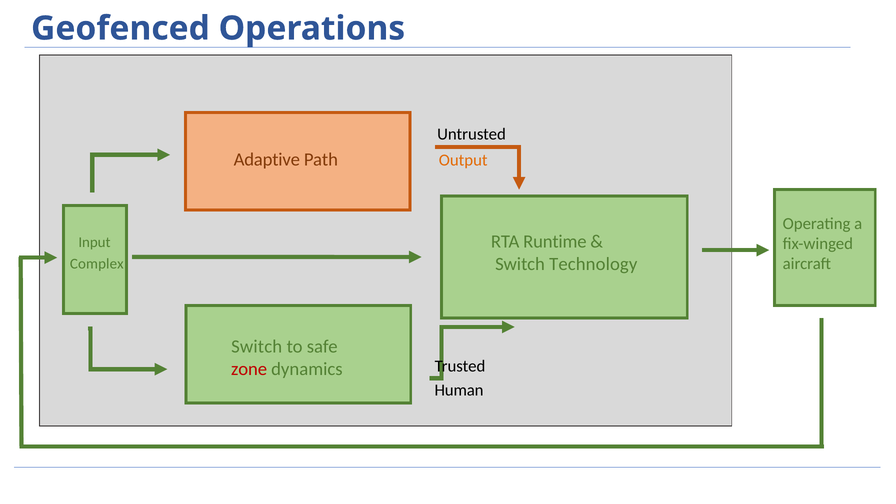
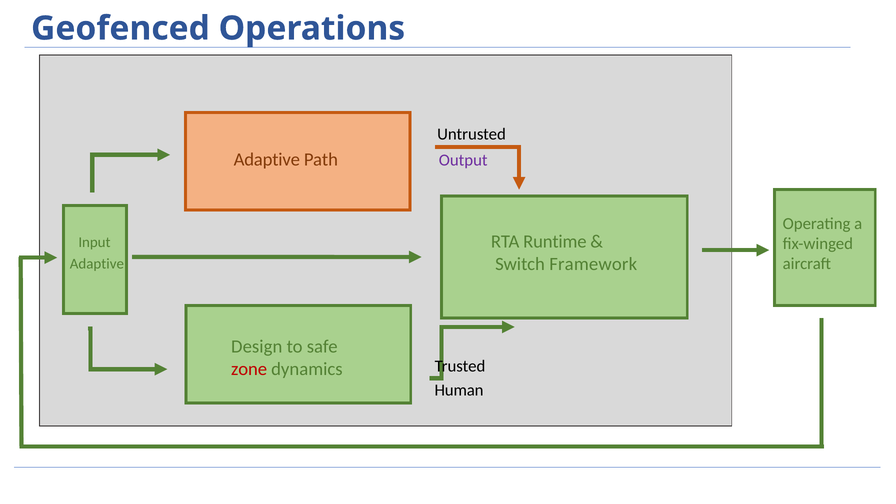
Output colour: orange -> purple
Technology: Technology -> Framework
Complex at (97, 264): Complex -> Adaptive
Switch at (257, 347): Switch -> Design
